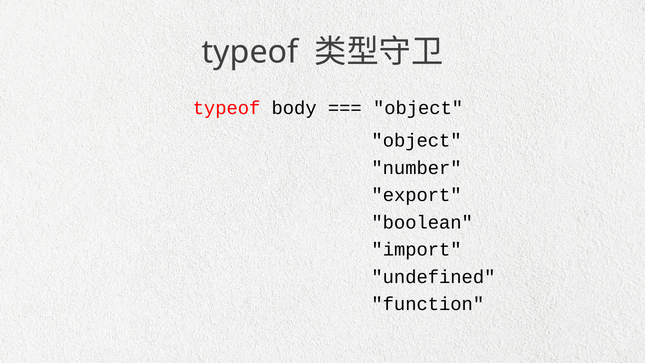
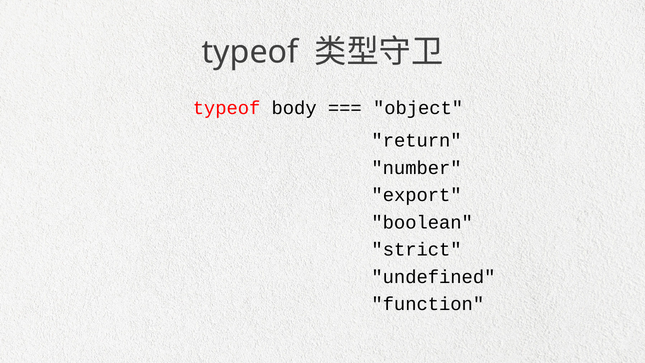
object at (417, 140): object -> return
import: import -> strict
